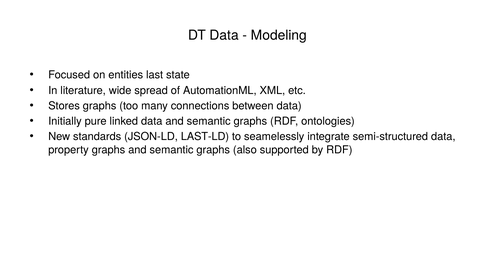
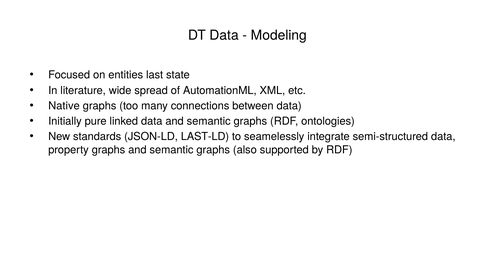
Stores: Stores -> Native
